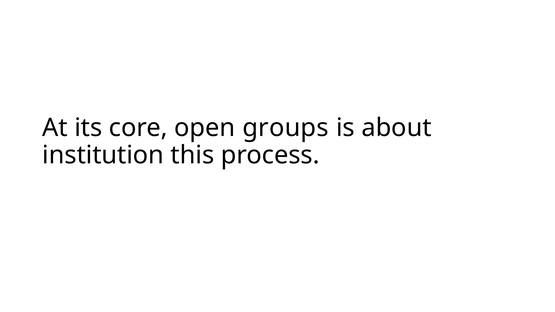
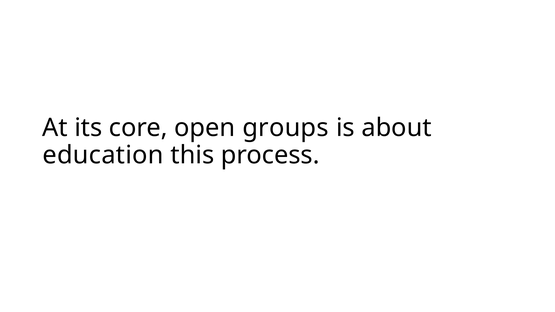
institution: institution -> education
